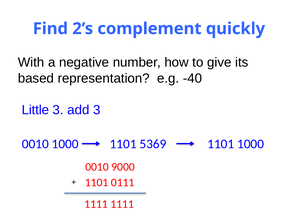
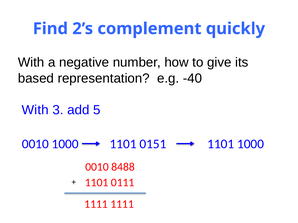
Little at (35, 110): Little -> With
add 3: 3 -> 5
5369: 5369 -> 0151
9000: 9000 -> 8488
